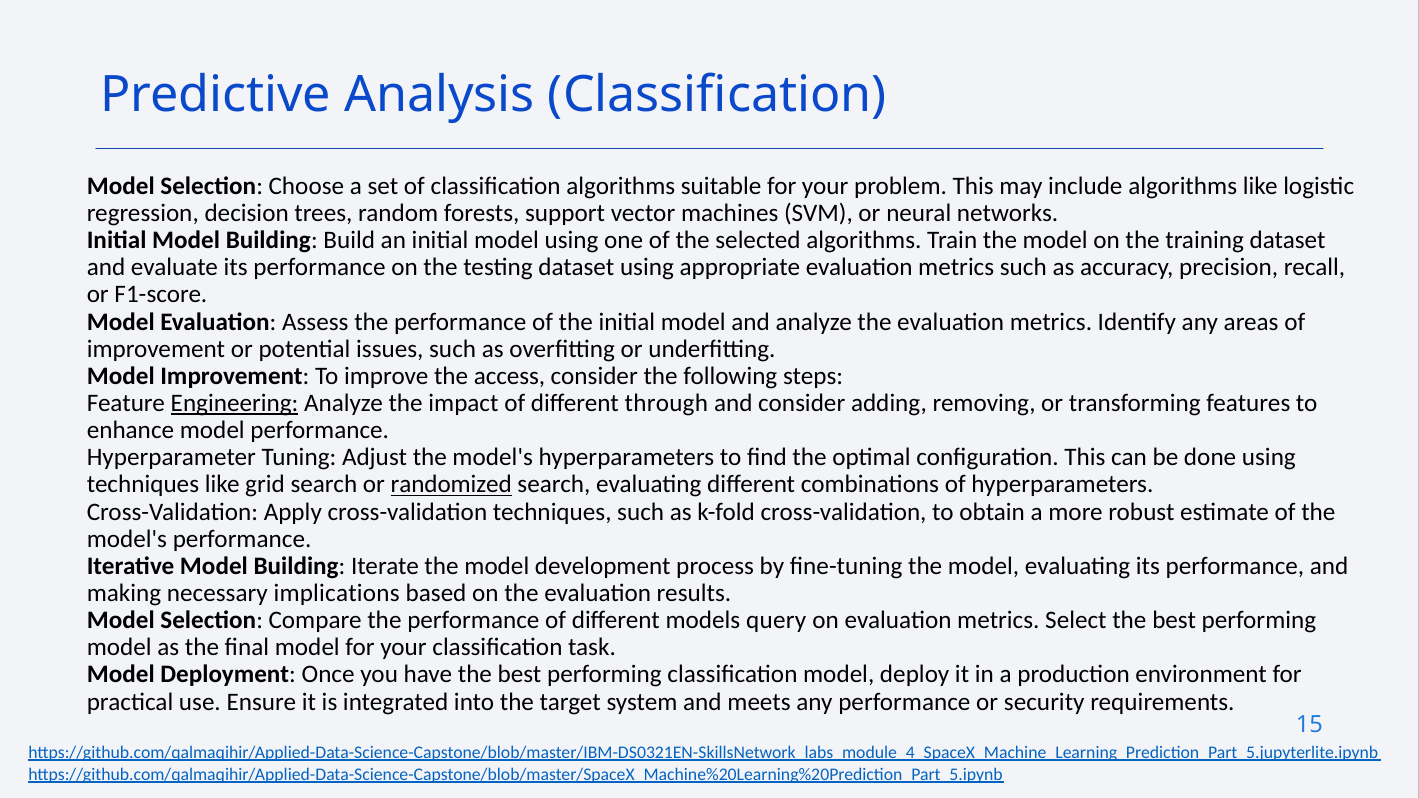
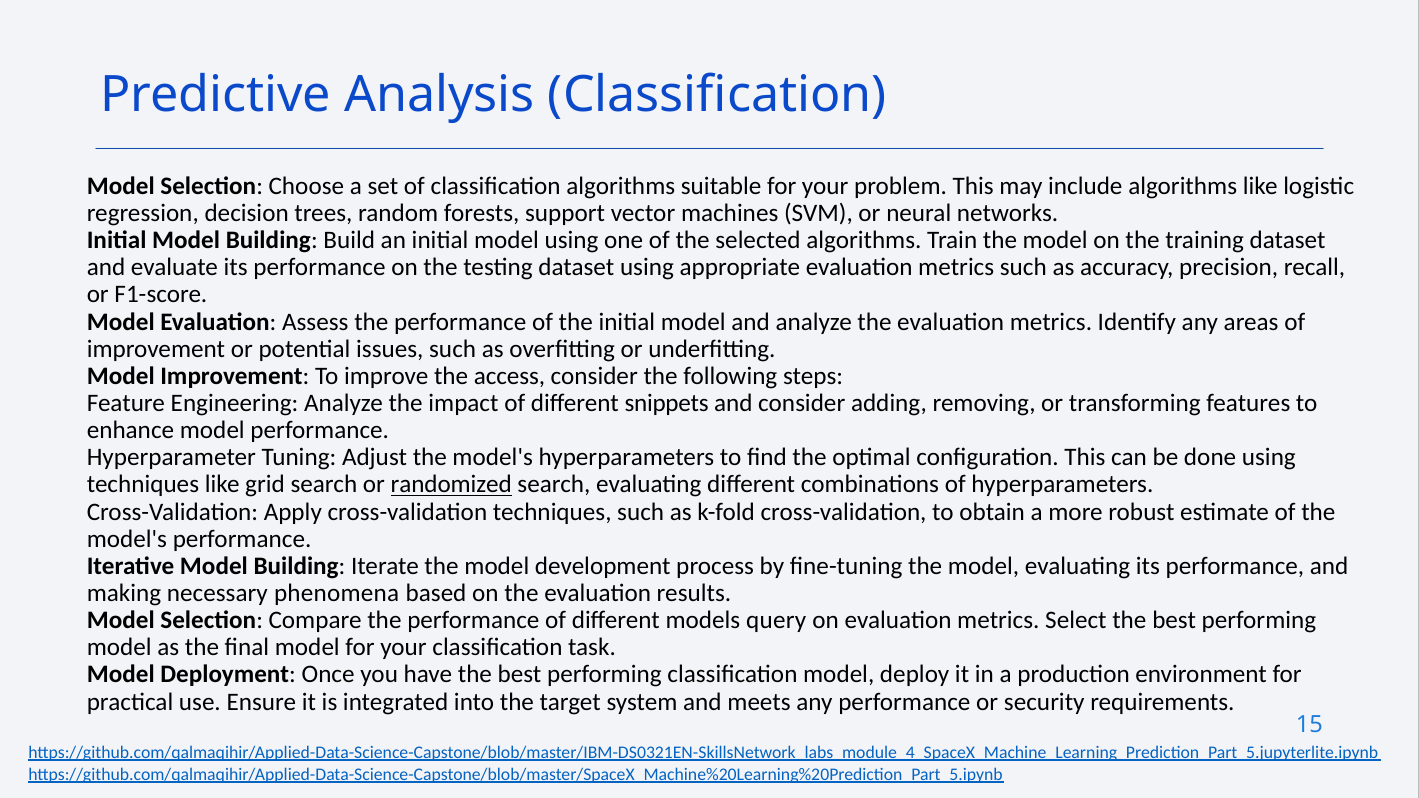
Engineering underline: present -> none
through: through -> snippets
implications: implications -> phenomena
